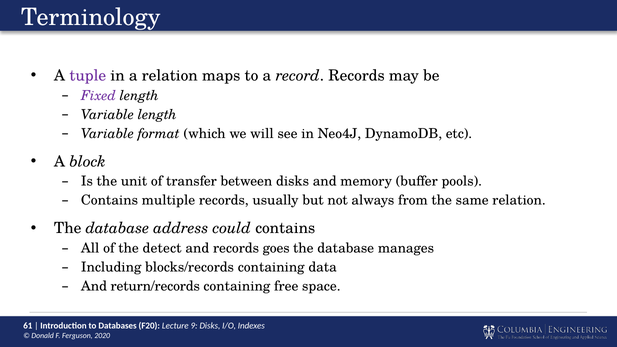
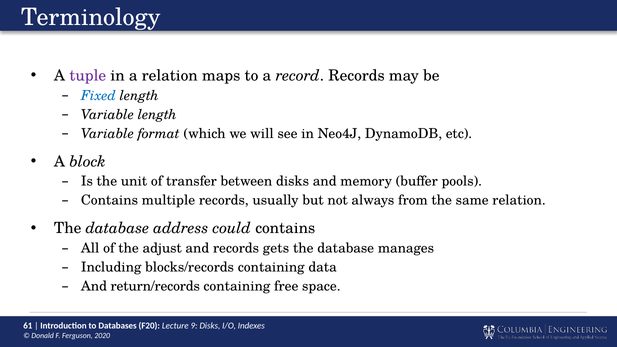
Fixed colour: purple -> blue
detect: detect -> adjust
goes: goes -> gets
